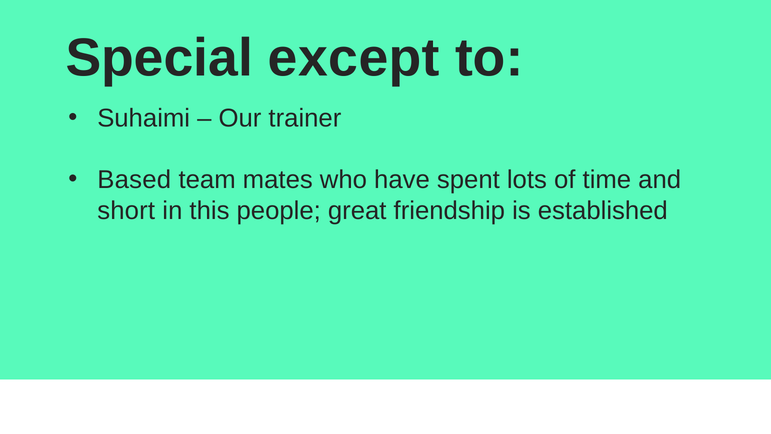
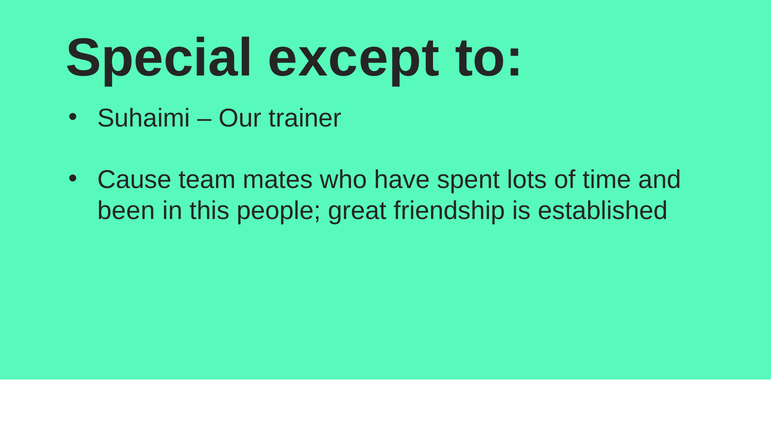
Based: Based -> Cause
short: short -> been
